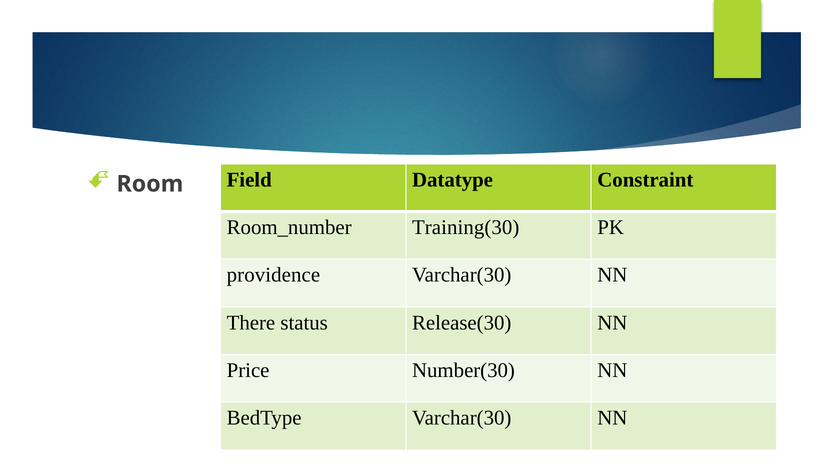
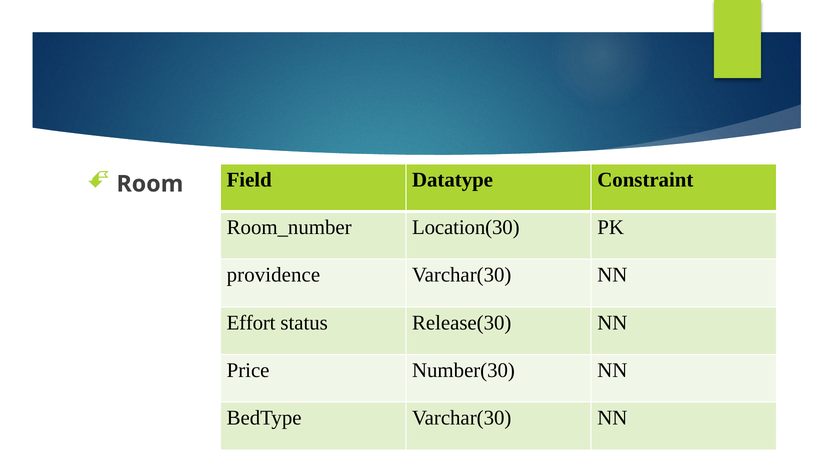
Training(30: Training(30 -> Location(30
There: There -> Effort
